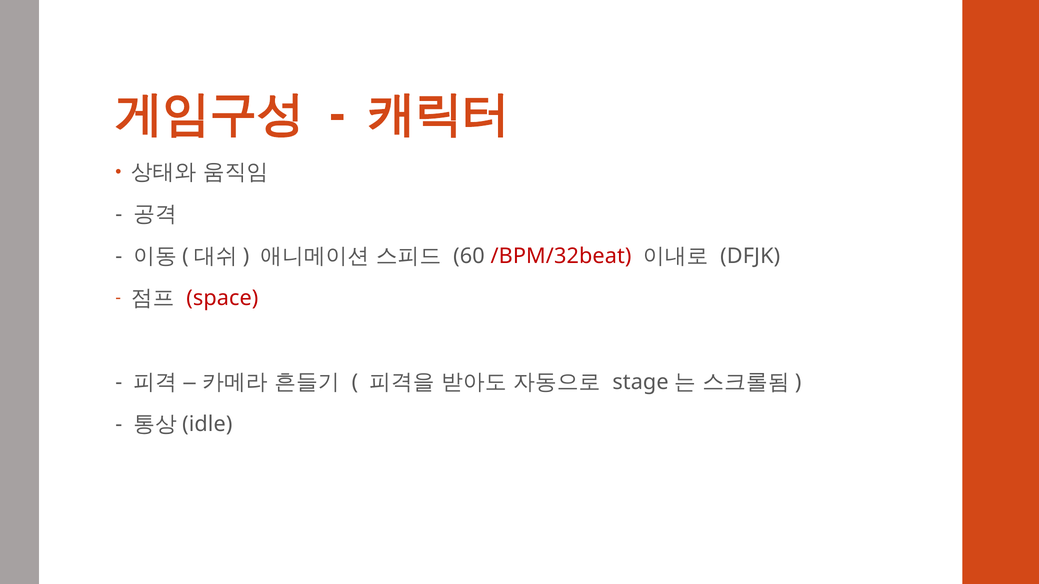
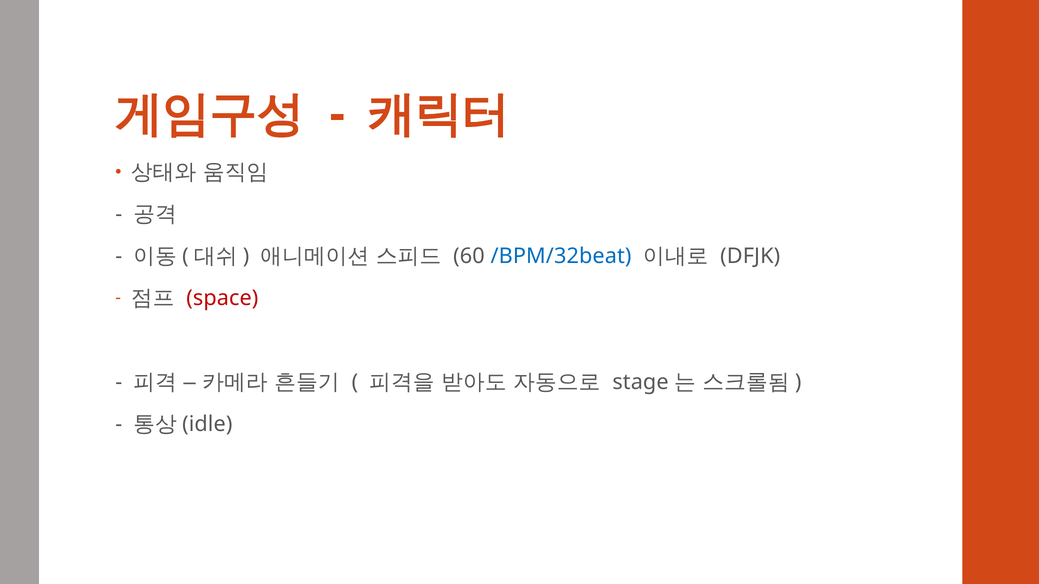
/BPM/32beat colour: red -> blue
